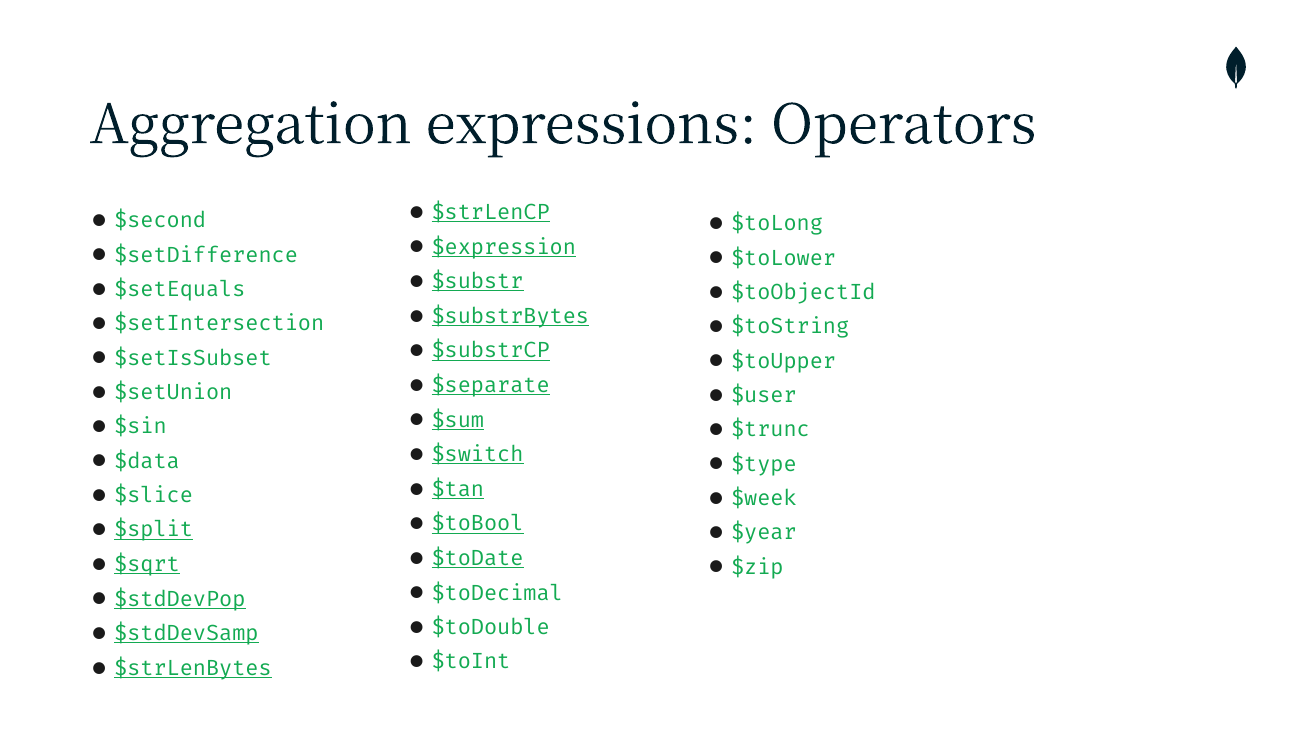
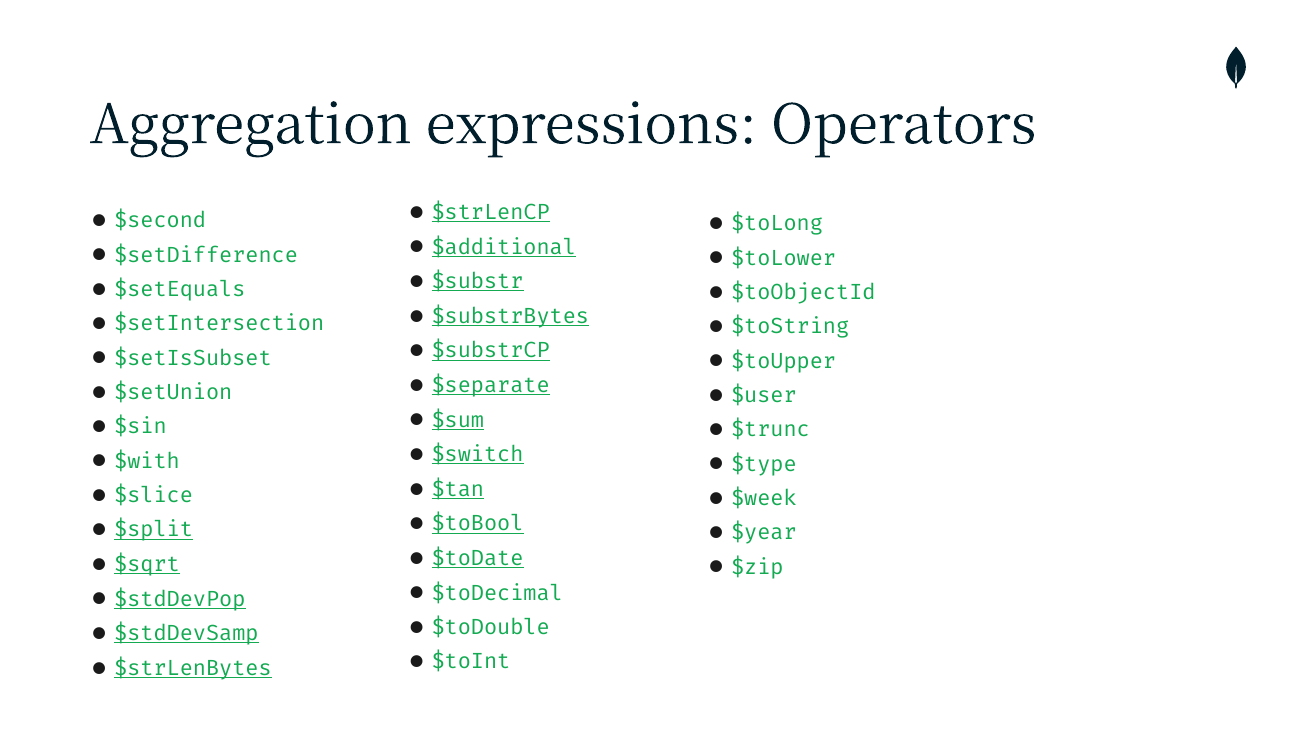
$expression: $expression -> $additional
$data: $data -> $with
